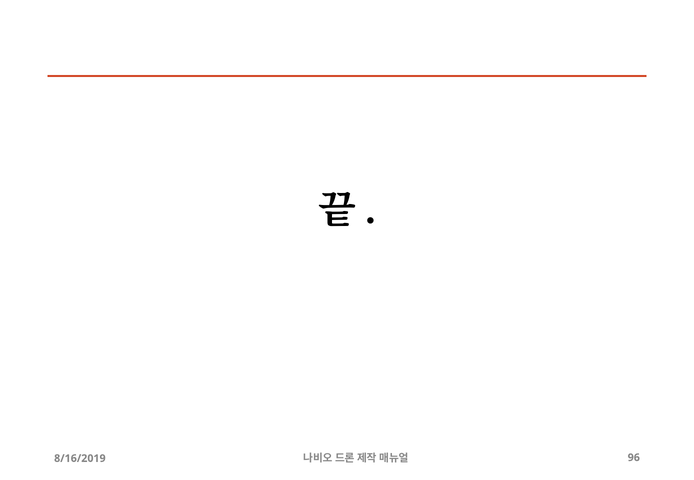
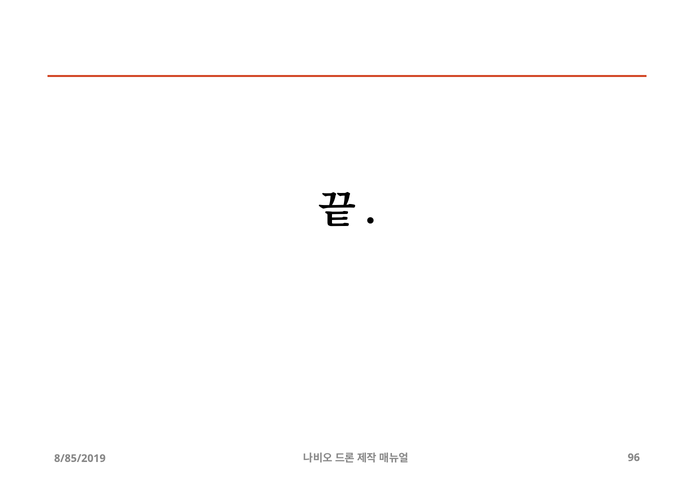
8/16/2019: 8/16/2019 -> 8/85/2019
